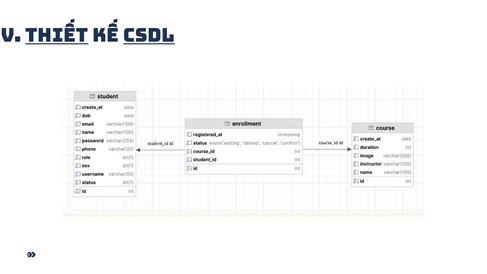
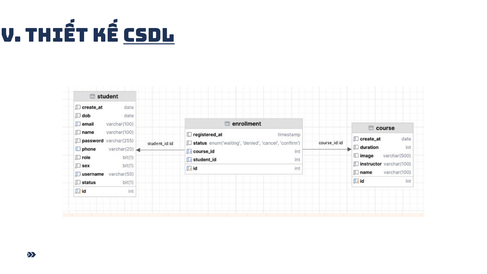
Thiết underline: present -> none
